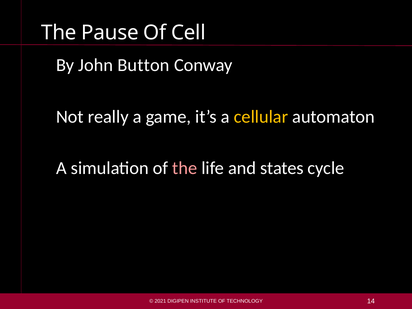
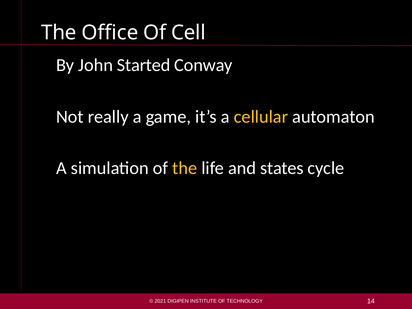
Pause: Pause -> Office
Button: Button -> Started
the at (185, 168) colour: pink -> yellow
